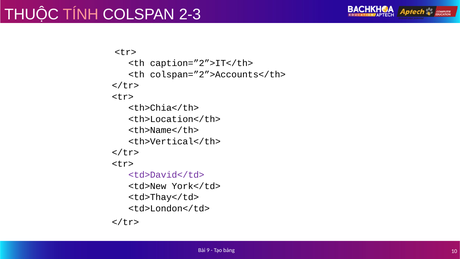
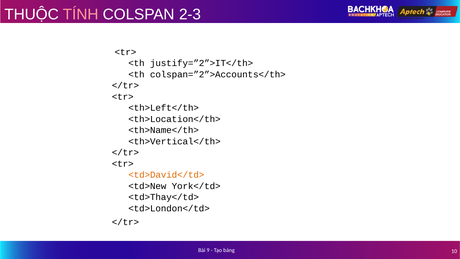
caption=”2”>IT</th>: caption=”2”>IT</th> -> justify=”2”>IT</th>
<th>Chia</th>: <th>Chia</th> -> <th>Left</th>
<td>David</td> colour: purple -> orange
